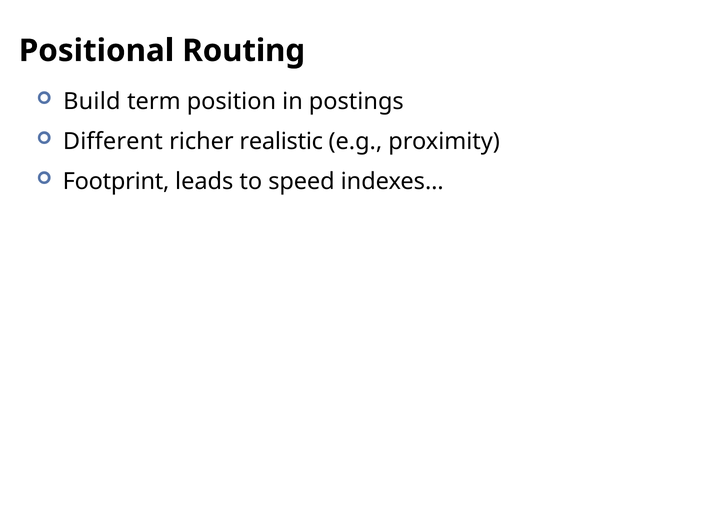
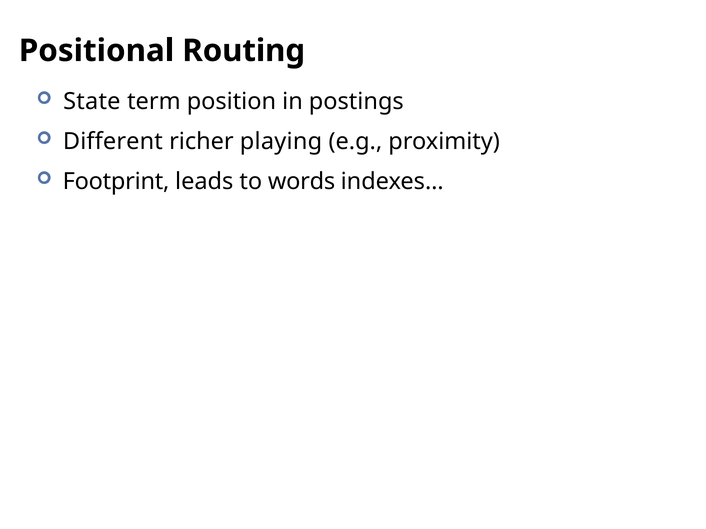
Build: Build -> State
realistic: realistic -> playing
speed: speed -> words
